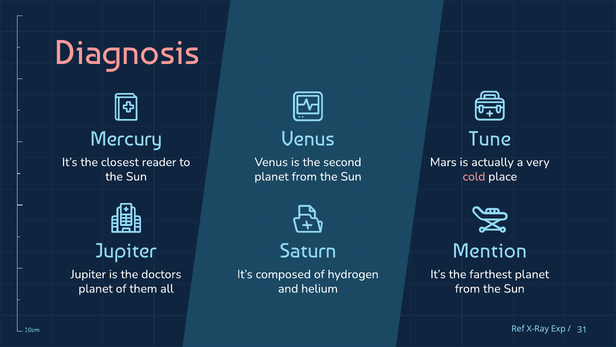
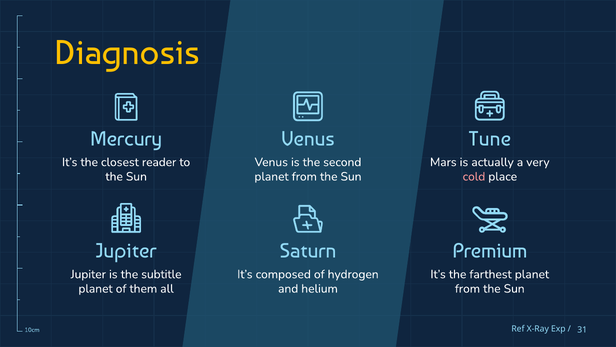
Diagnosis colour: pink -> yellow
Mention: Mention -> Premium
doctors: doctors -> subtitle
